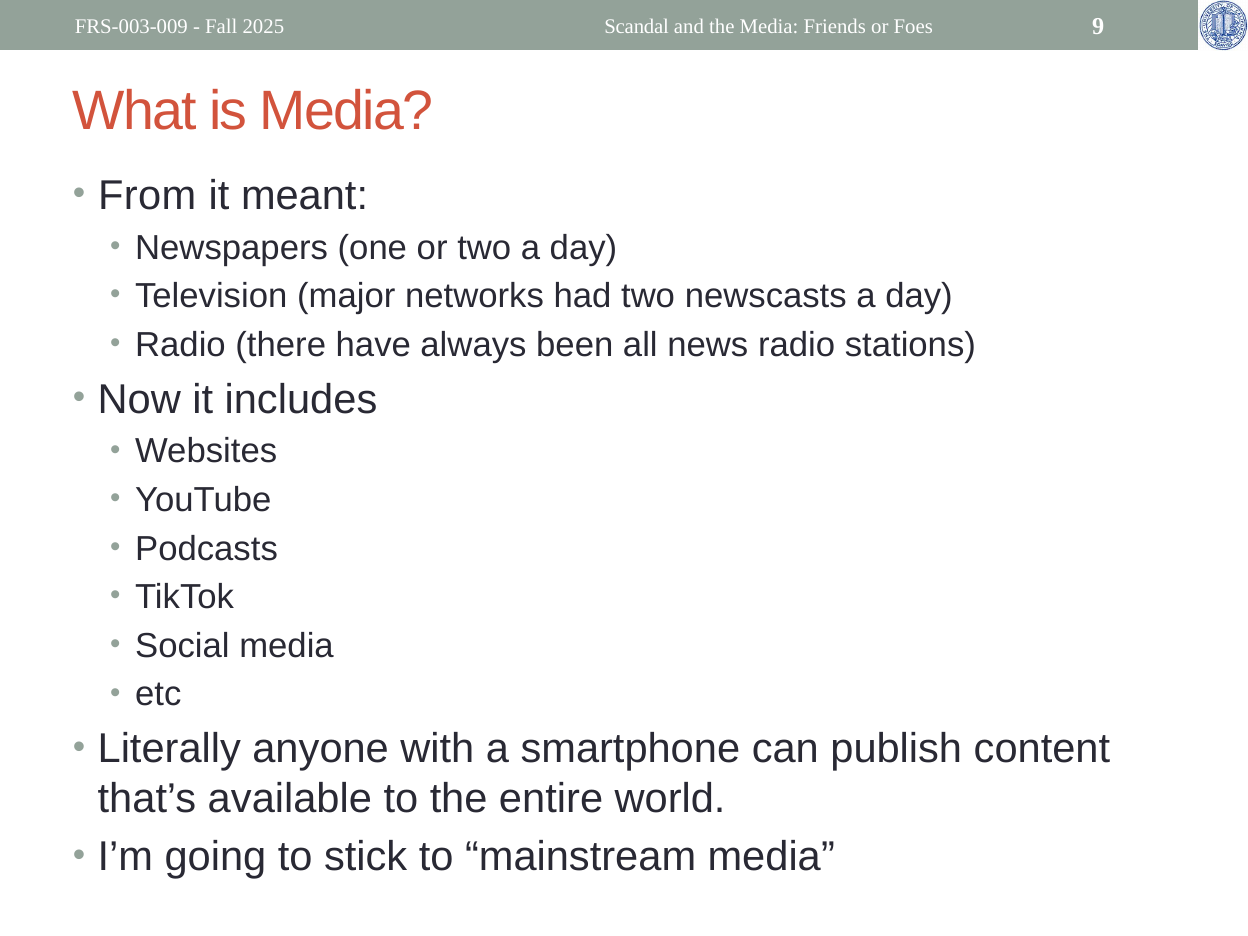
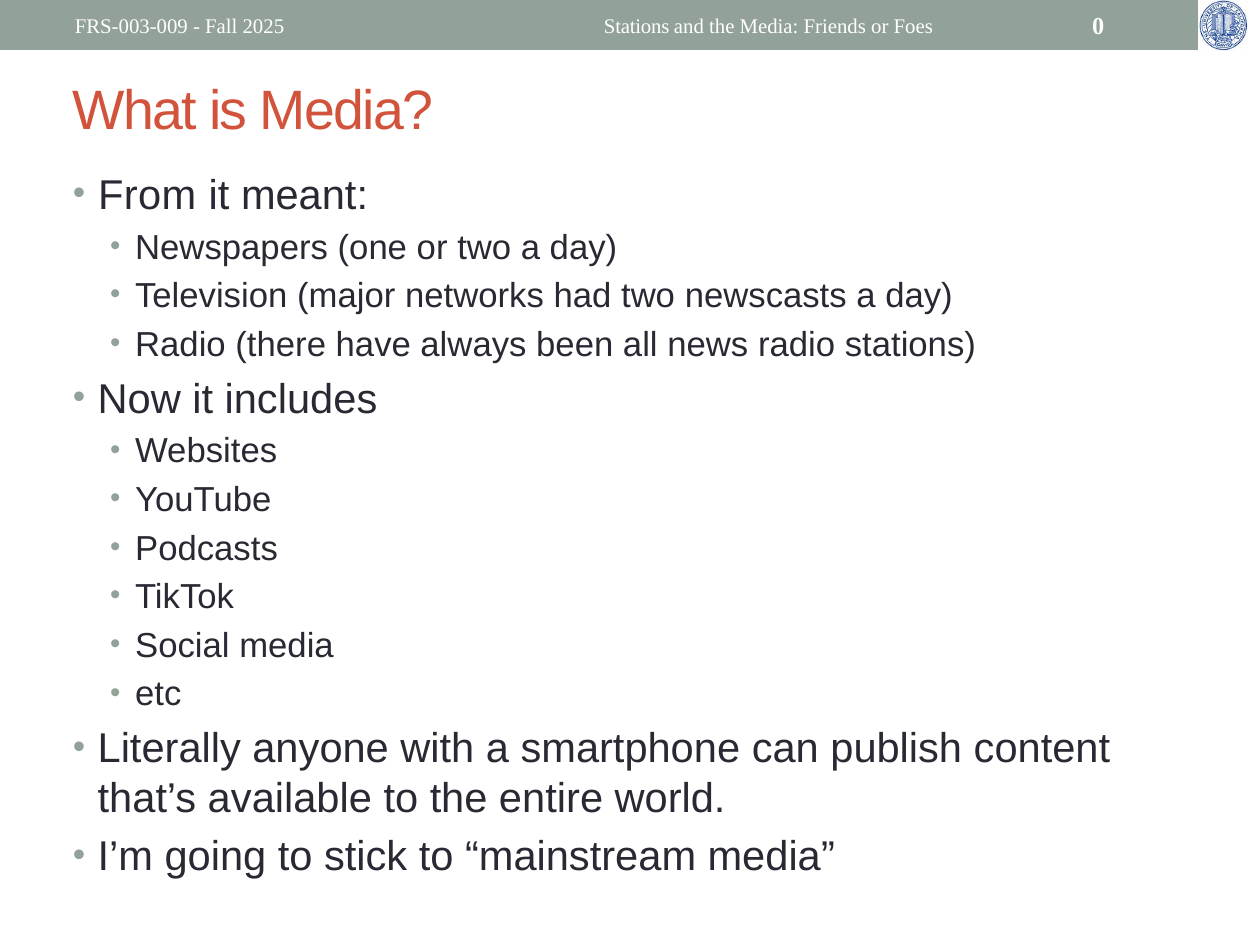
2025 Scandal: Scandal -> Stations
9: 9 -> 0
